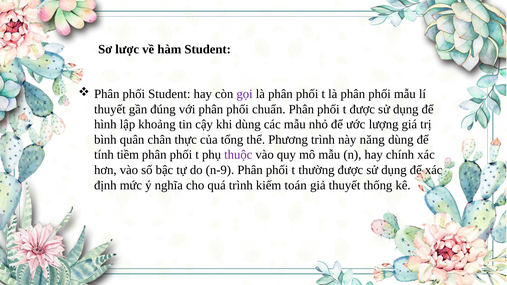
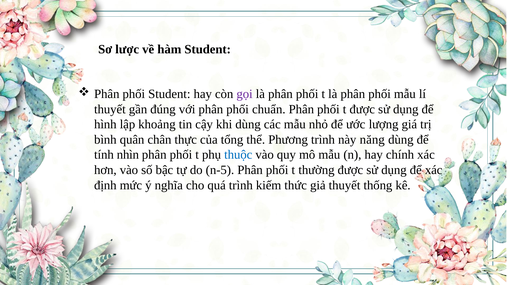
tiềm: tiềm -> nhìn
thuộc colour: purple -> blue
n-9: n-9 -> n-5
toán: toán -> thức
